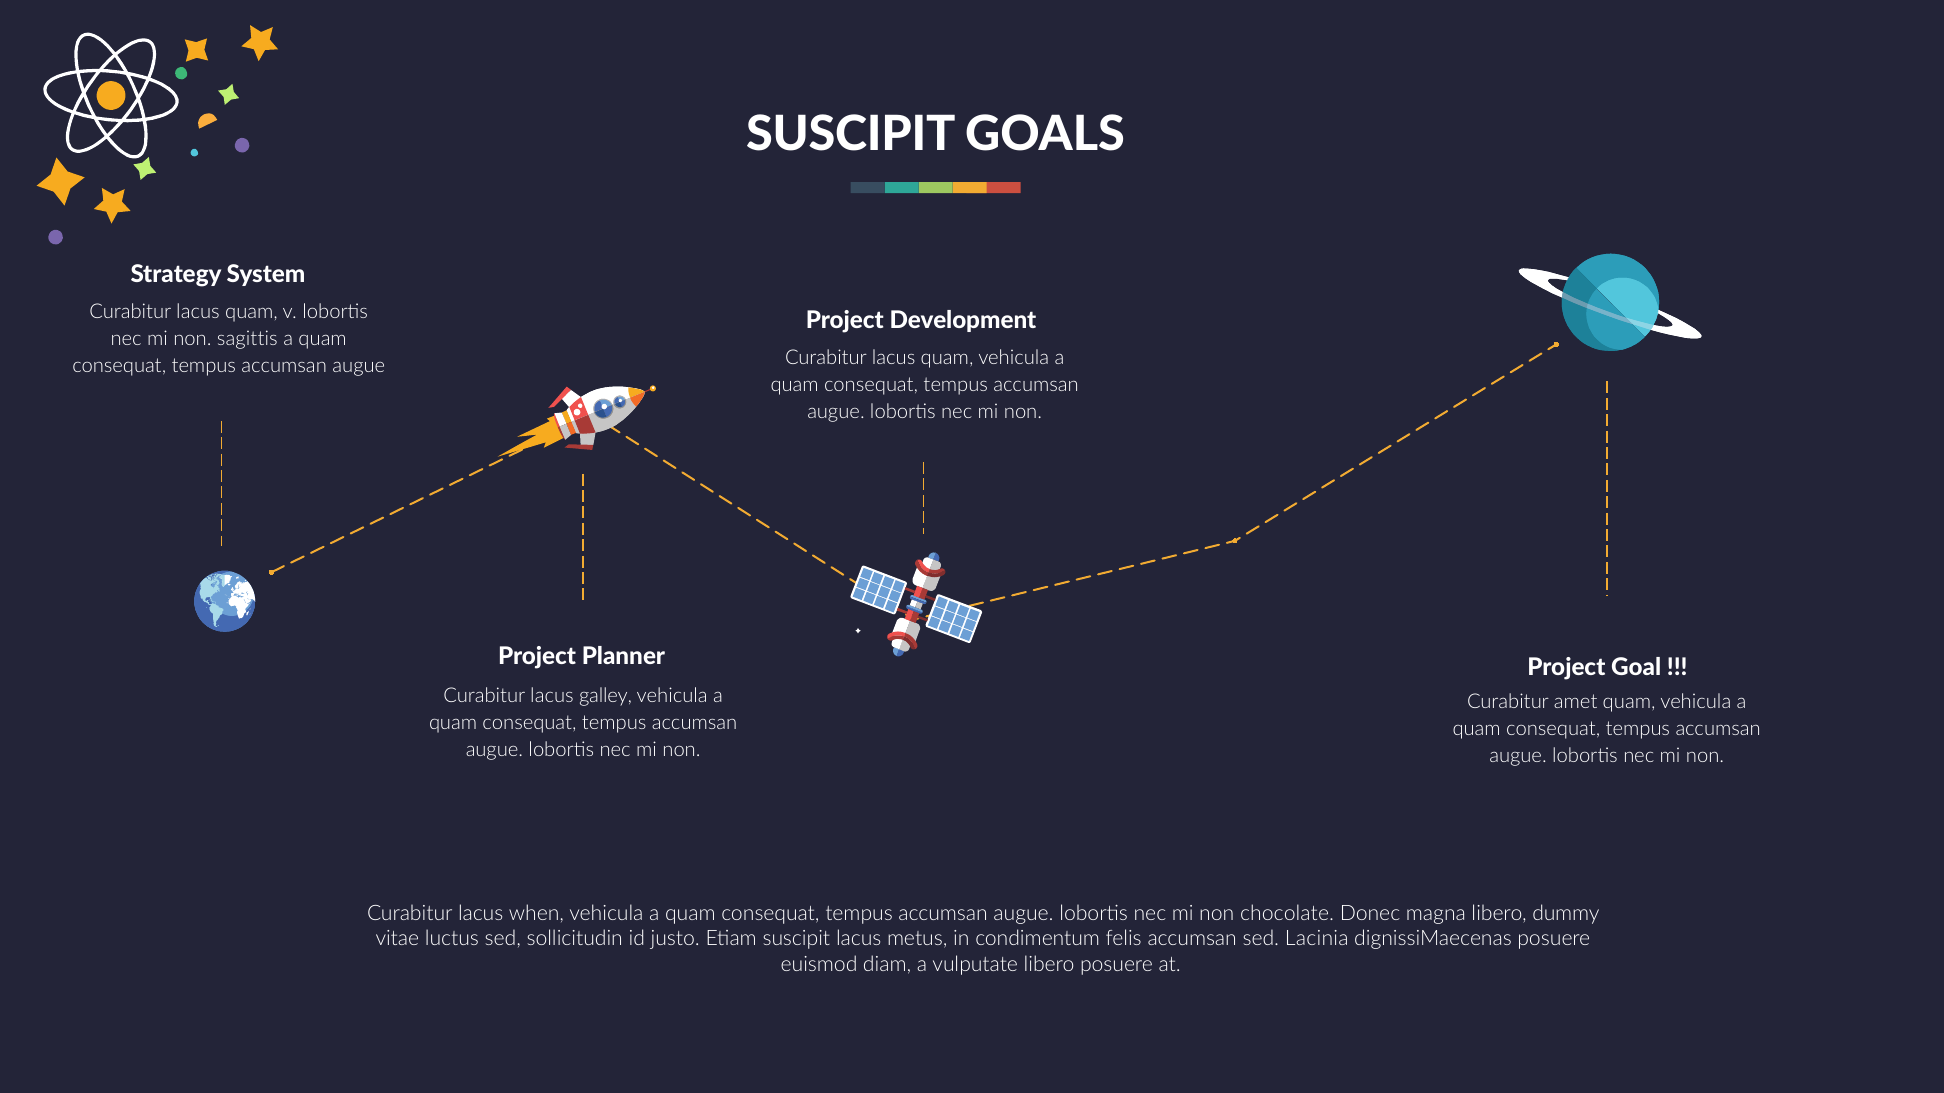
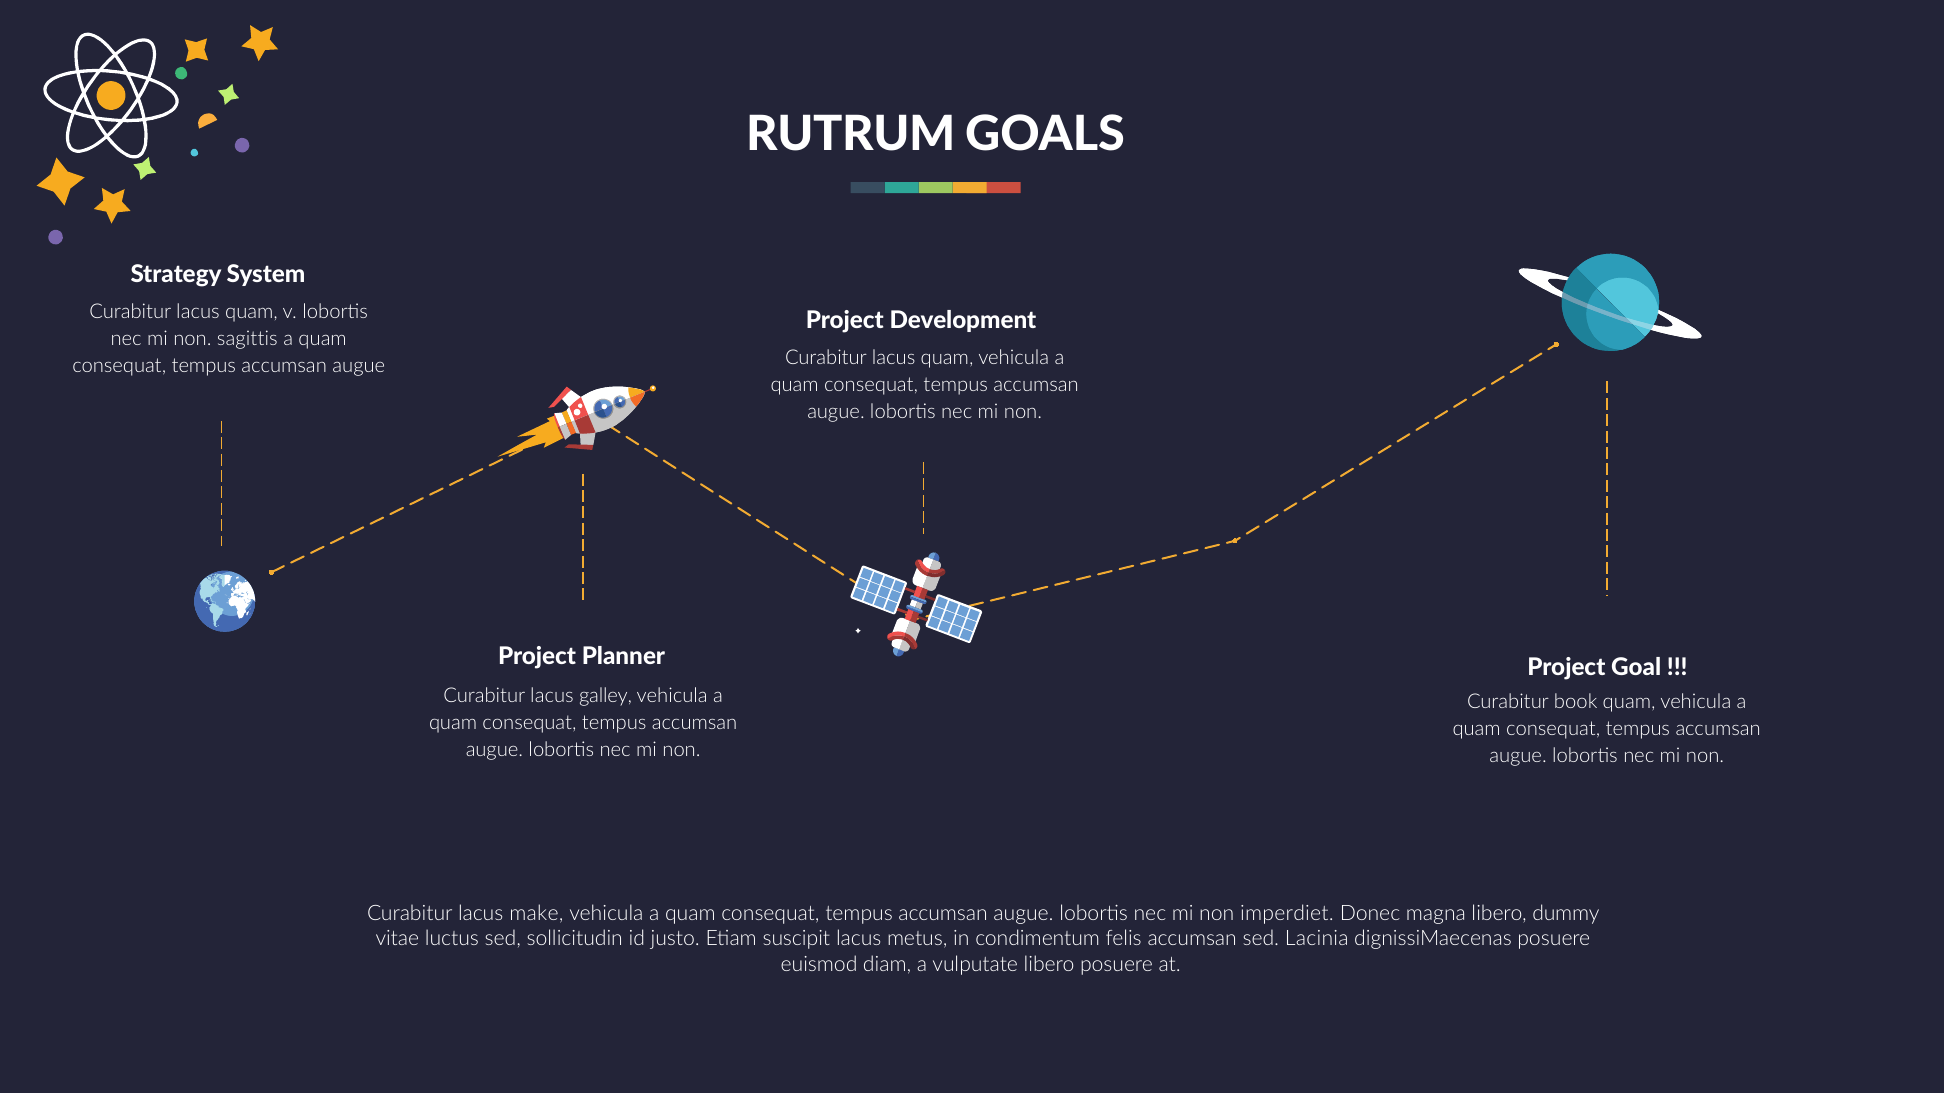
SUSCIPIT at (851, 135): SUSCIPIT -> RUTRUM
amet: amet -> book
when: when -> make
chocolate: chocolate -> imperdiet
